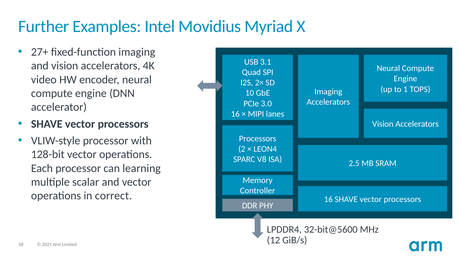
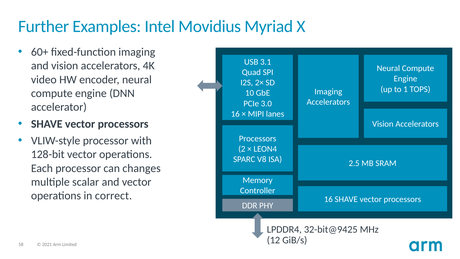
27+: 27+ -> 60+
learning: learning -> changes
32-bit@5600: 32-bit@5600 -> 32-bit@9425
